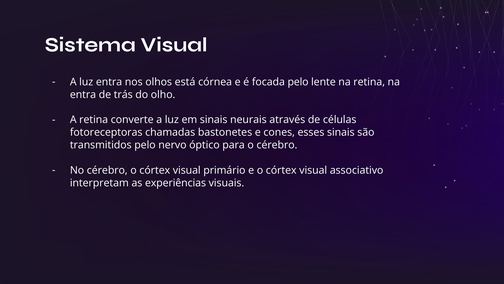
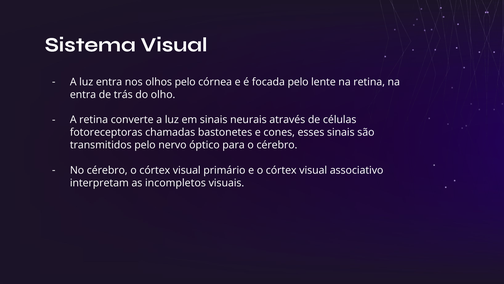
olhos está: está -> pelo
experiências: experiências -> incompletos
